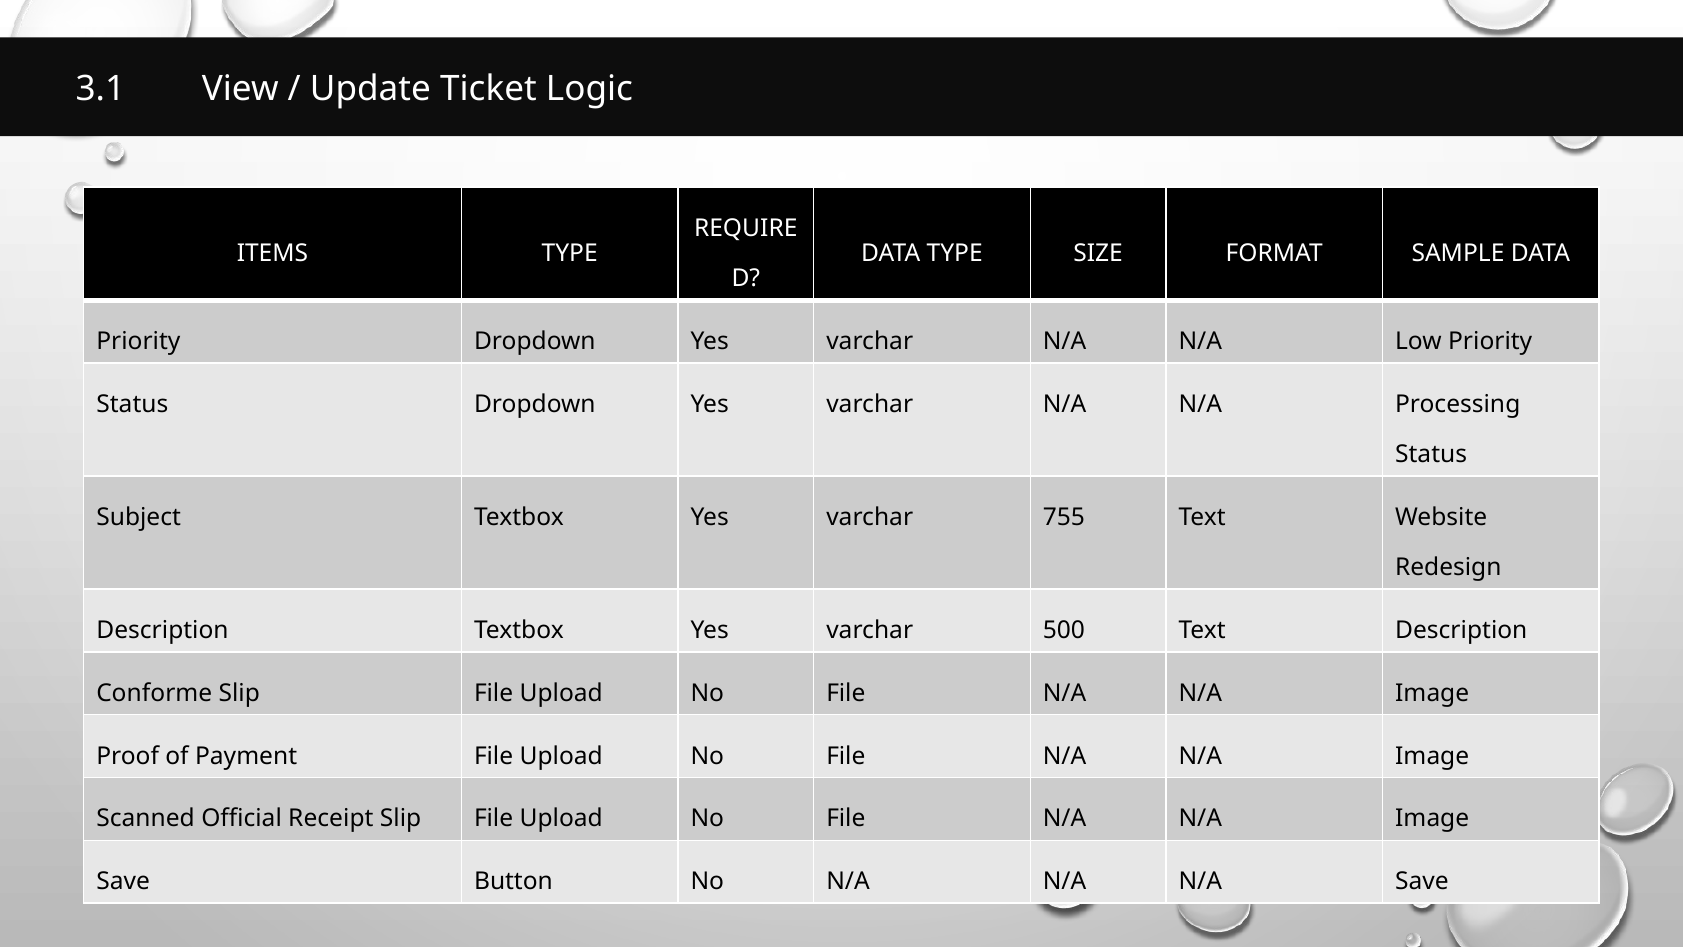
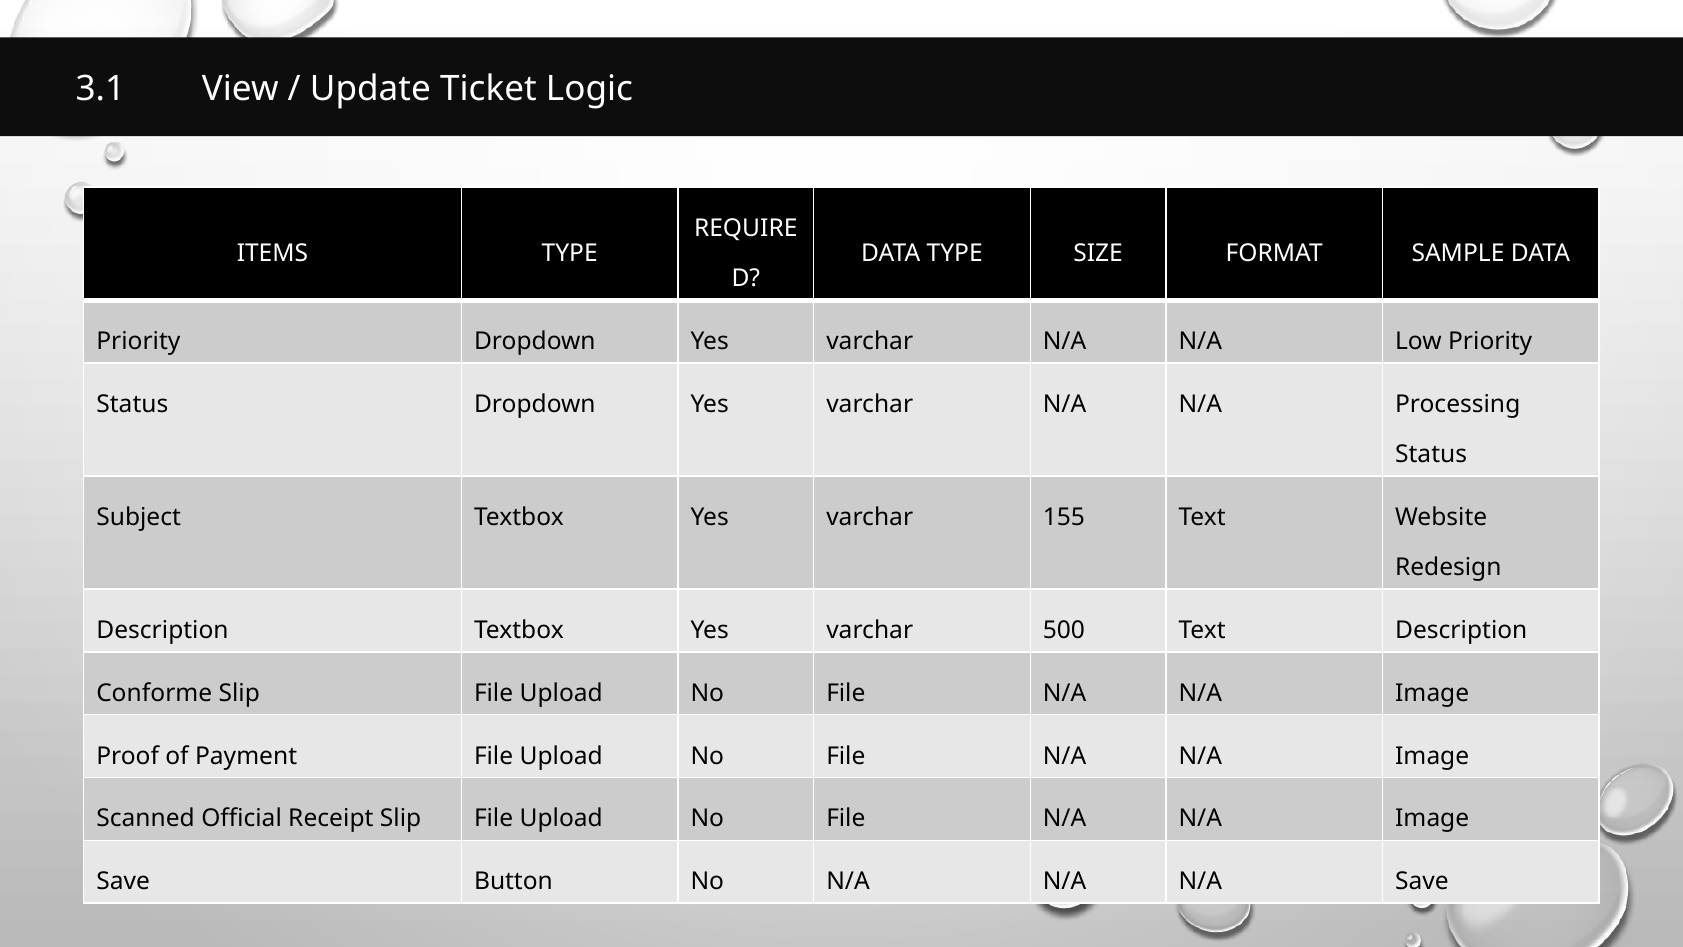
755: 755 -> 155
